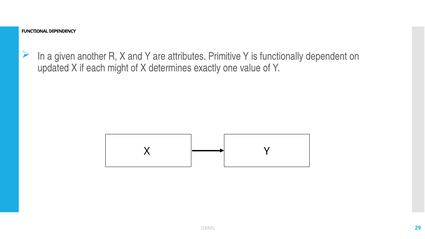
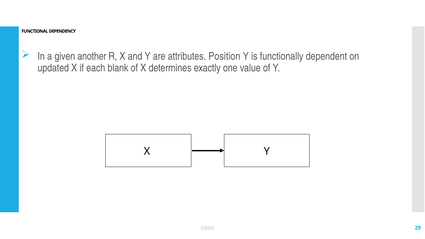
Primitive: Primitive -> Position
might: might -> blank
